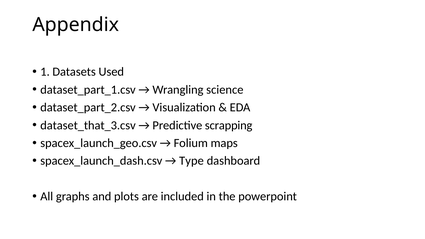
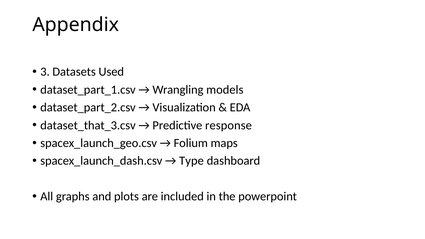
1: 1 -> 3
science: science -> models
scrapping: scrapping -> response
